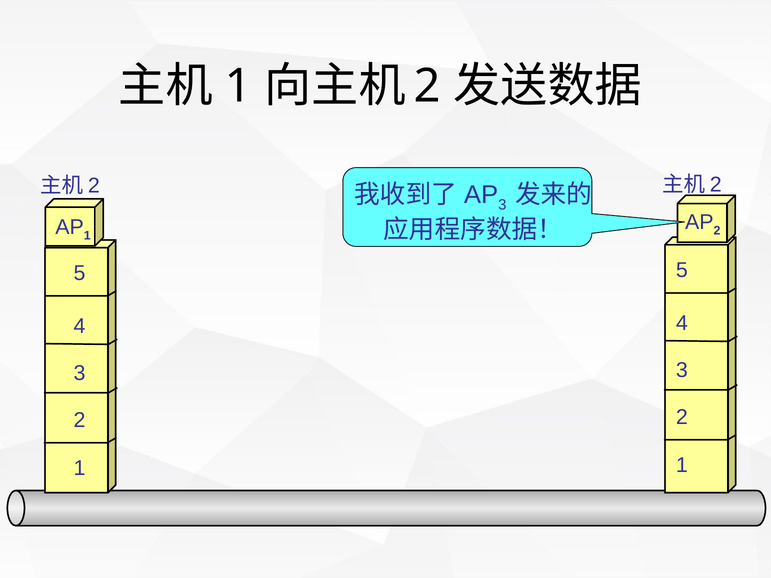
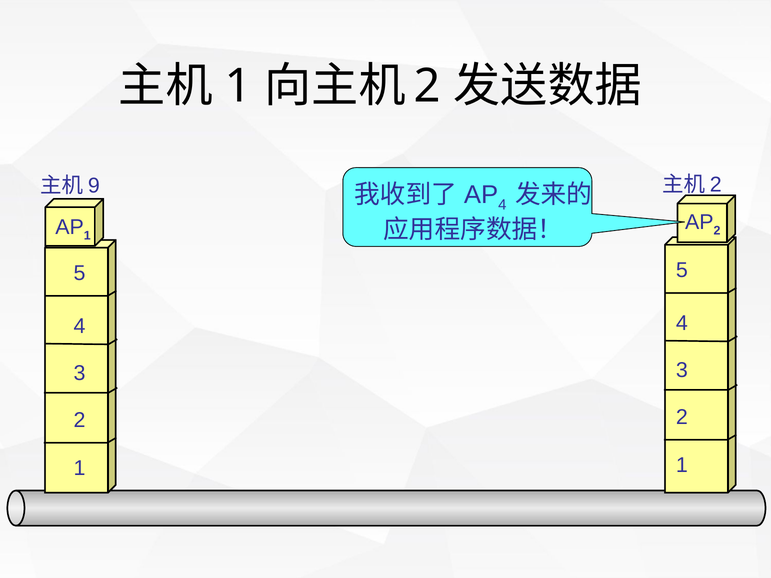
2 at (94, 186): 2 -> 9
3 at (502, 205): 3 -> 4
